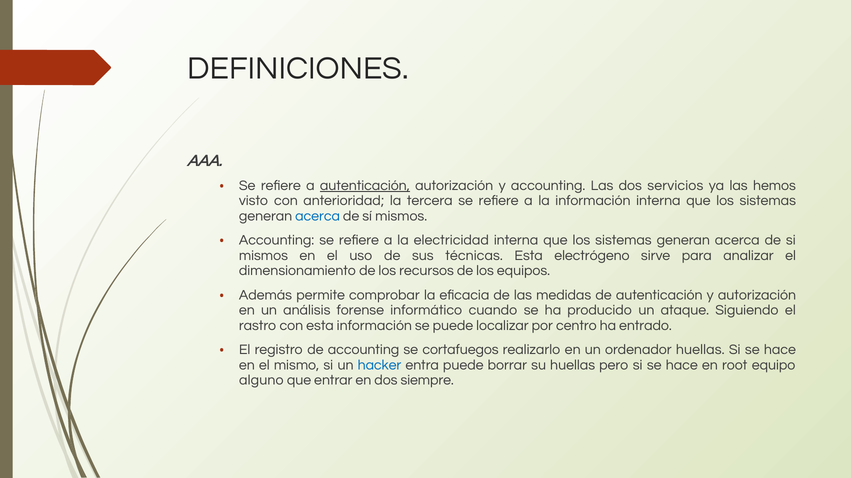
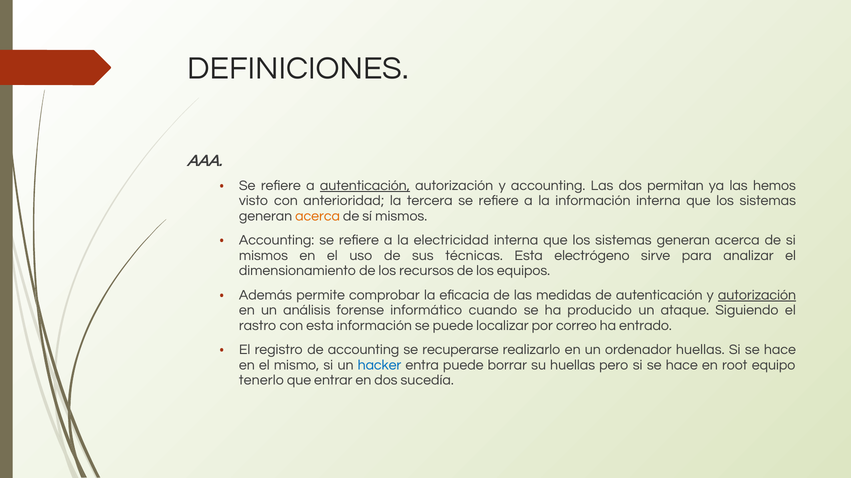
servicios: servicios -> permitan
acerca at (318, 216) colour: blue -> orange
autorización at (757, 295) underline: none -> present
centro: centro -> correo
cortafuegos: cortafuegos -> recuperarse
alguno: alguno -> tenerlo
siempre: siempre -> sucedía
